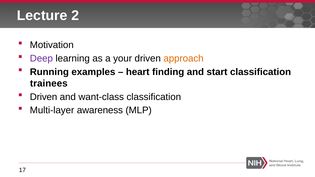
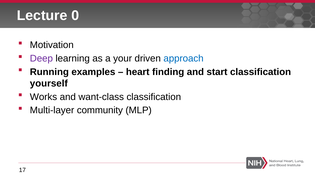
2: 2 -> 0
approach colour: orange -> blue
trainees: trainees -> yourself
Driven at (44, 97): Driven -> Works
awareness: awareness -> community
